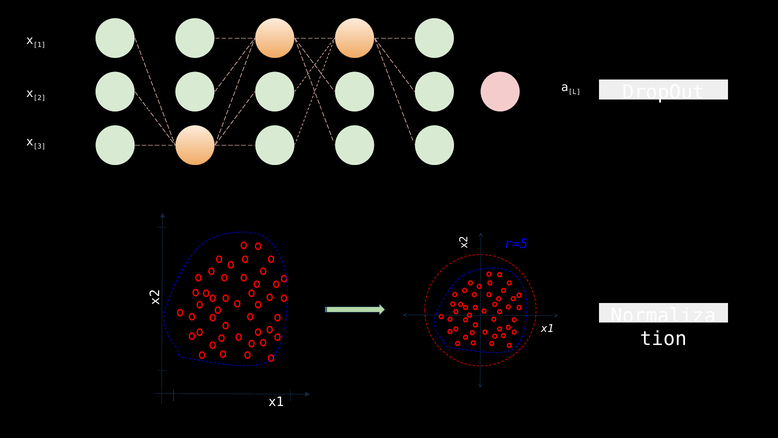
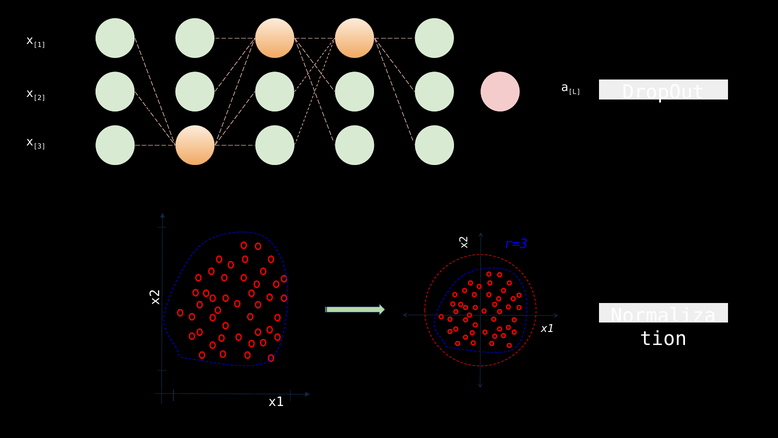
r=5: r=5 -> r=3
